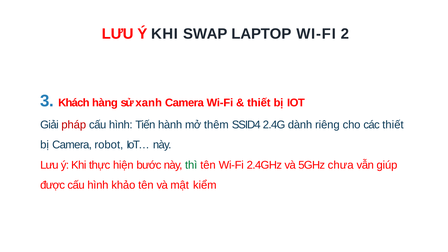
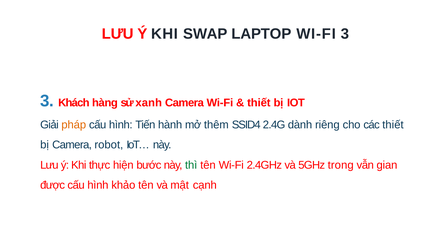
WI-FI 2: 2 -> 3
pháp colour: red -> orange
chưa: chưa -> trong
giúp: giúp -> gian
kiểm: kiểm -> cạnh
